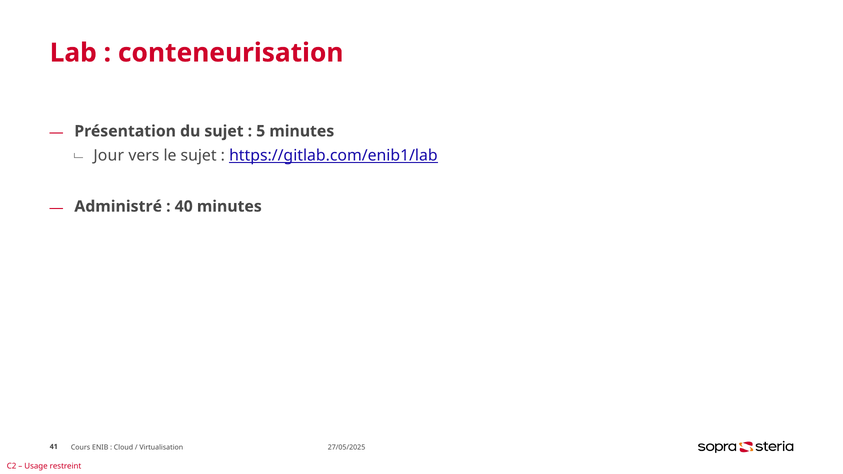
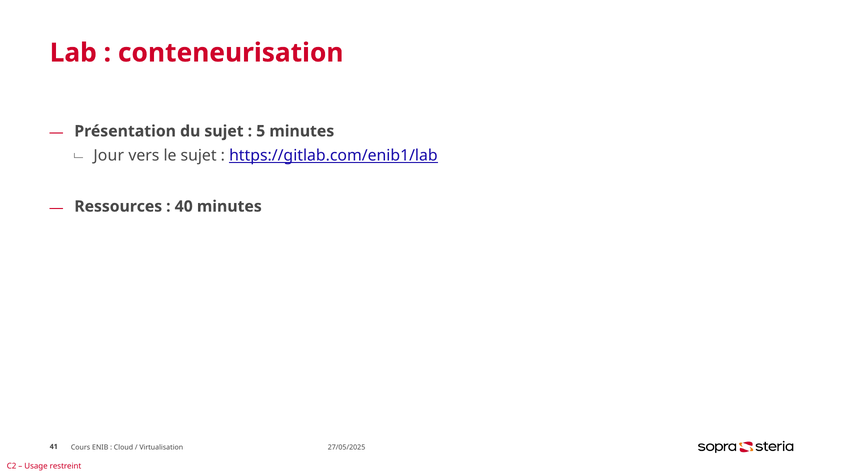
Administré: Administré -> Ressources
